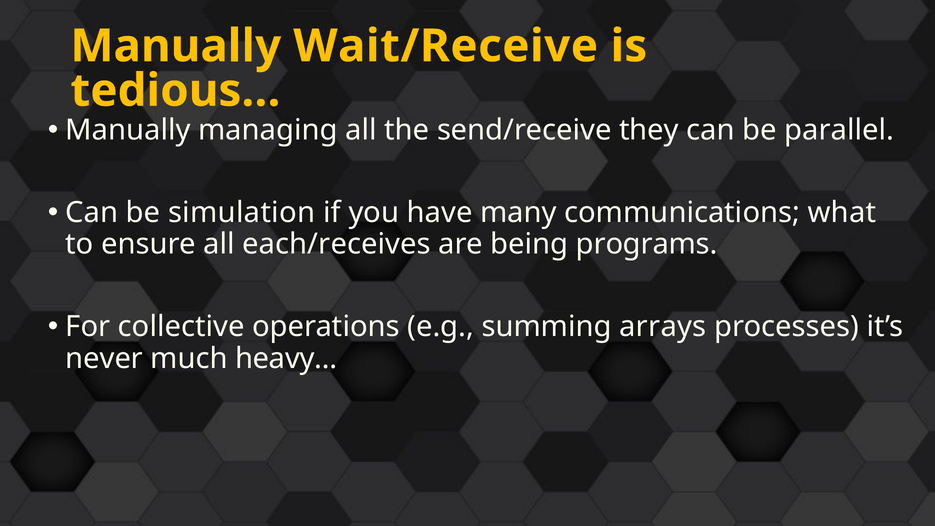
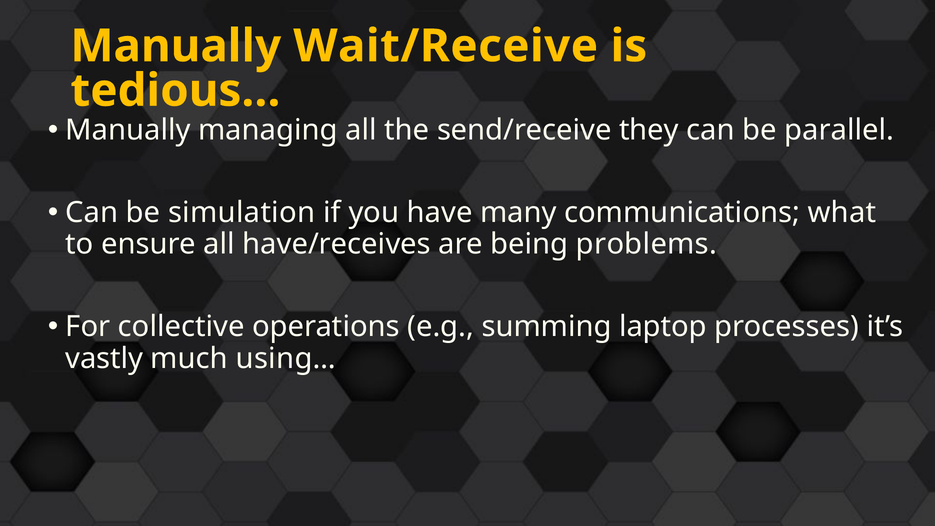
each/receives: each/receives -> have/receives
programs: programs -> problems
arrays: arrays -> laptop
never: never -> vastly
heavy…: heavy… -> using…
